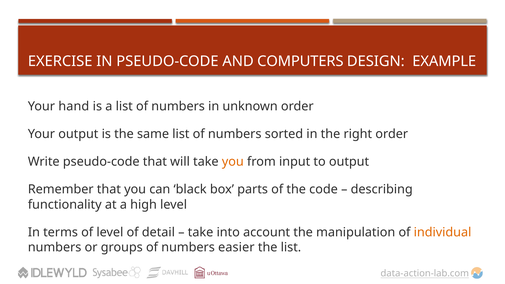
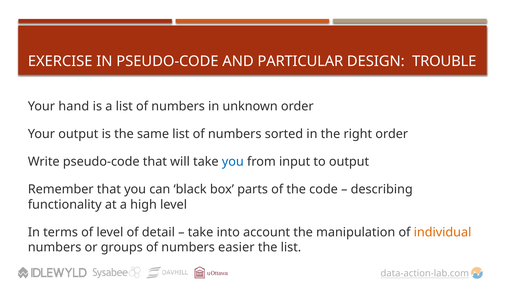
COMPUTERS: COMPUTERS -> PARTICULAR
EXAMPLE: EXAMPLE -> TROUBLE
you at (233, 162) colour: orange -> blue
